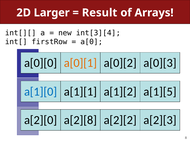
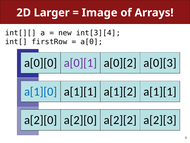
Result: Result -> Image
a[0][1 colour: orange -> purple
a[1][2 a[1][5: a[1][5 -> a[1][1
a[2][0 a[2][8: a[2][8 -> a[2][0
